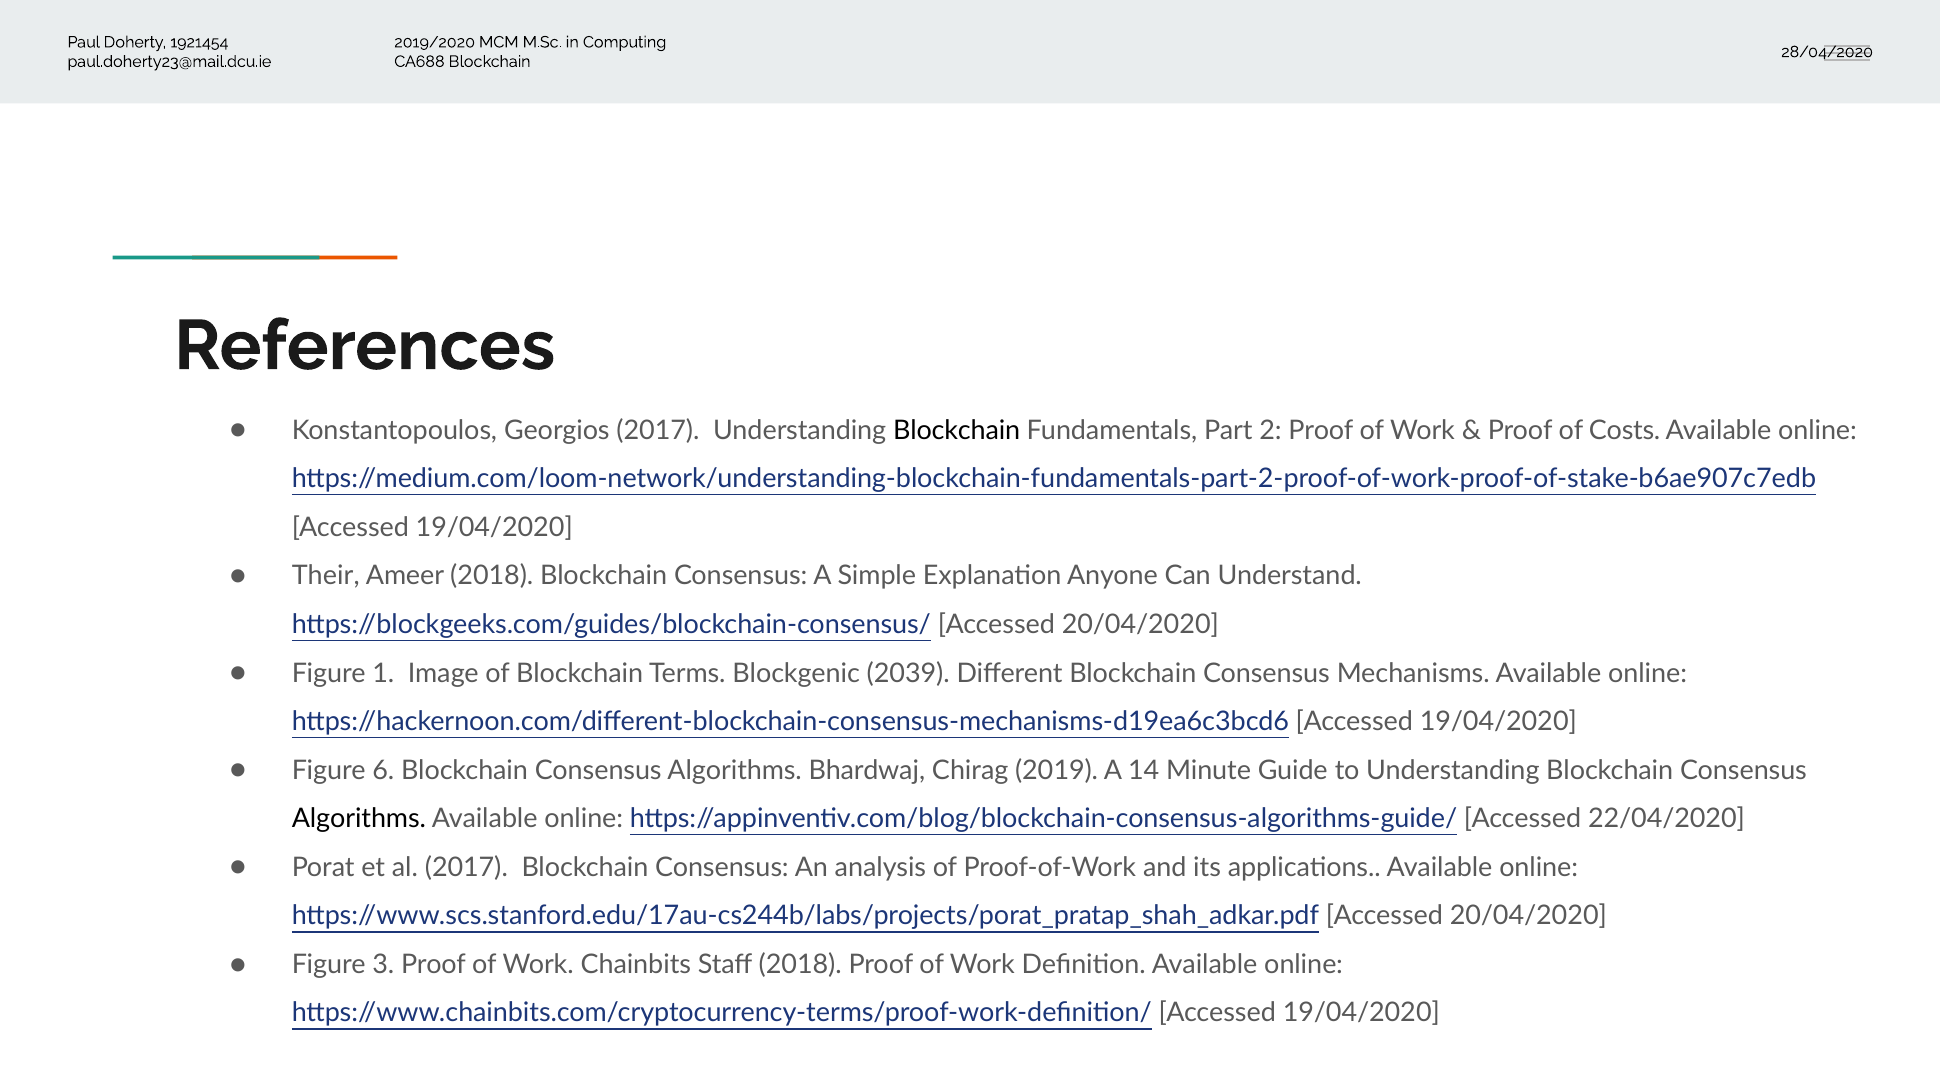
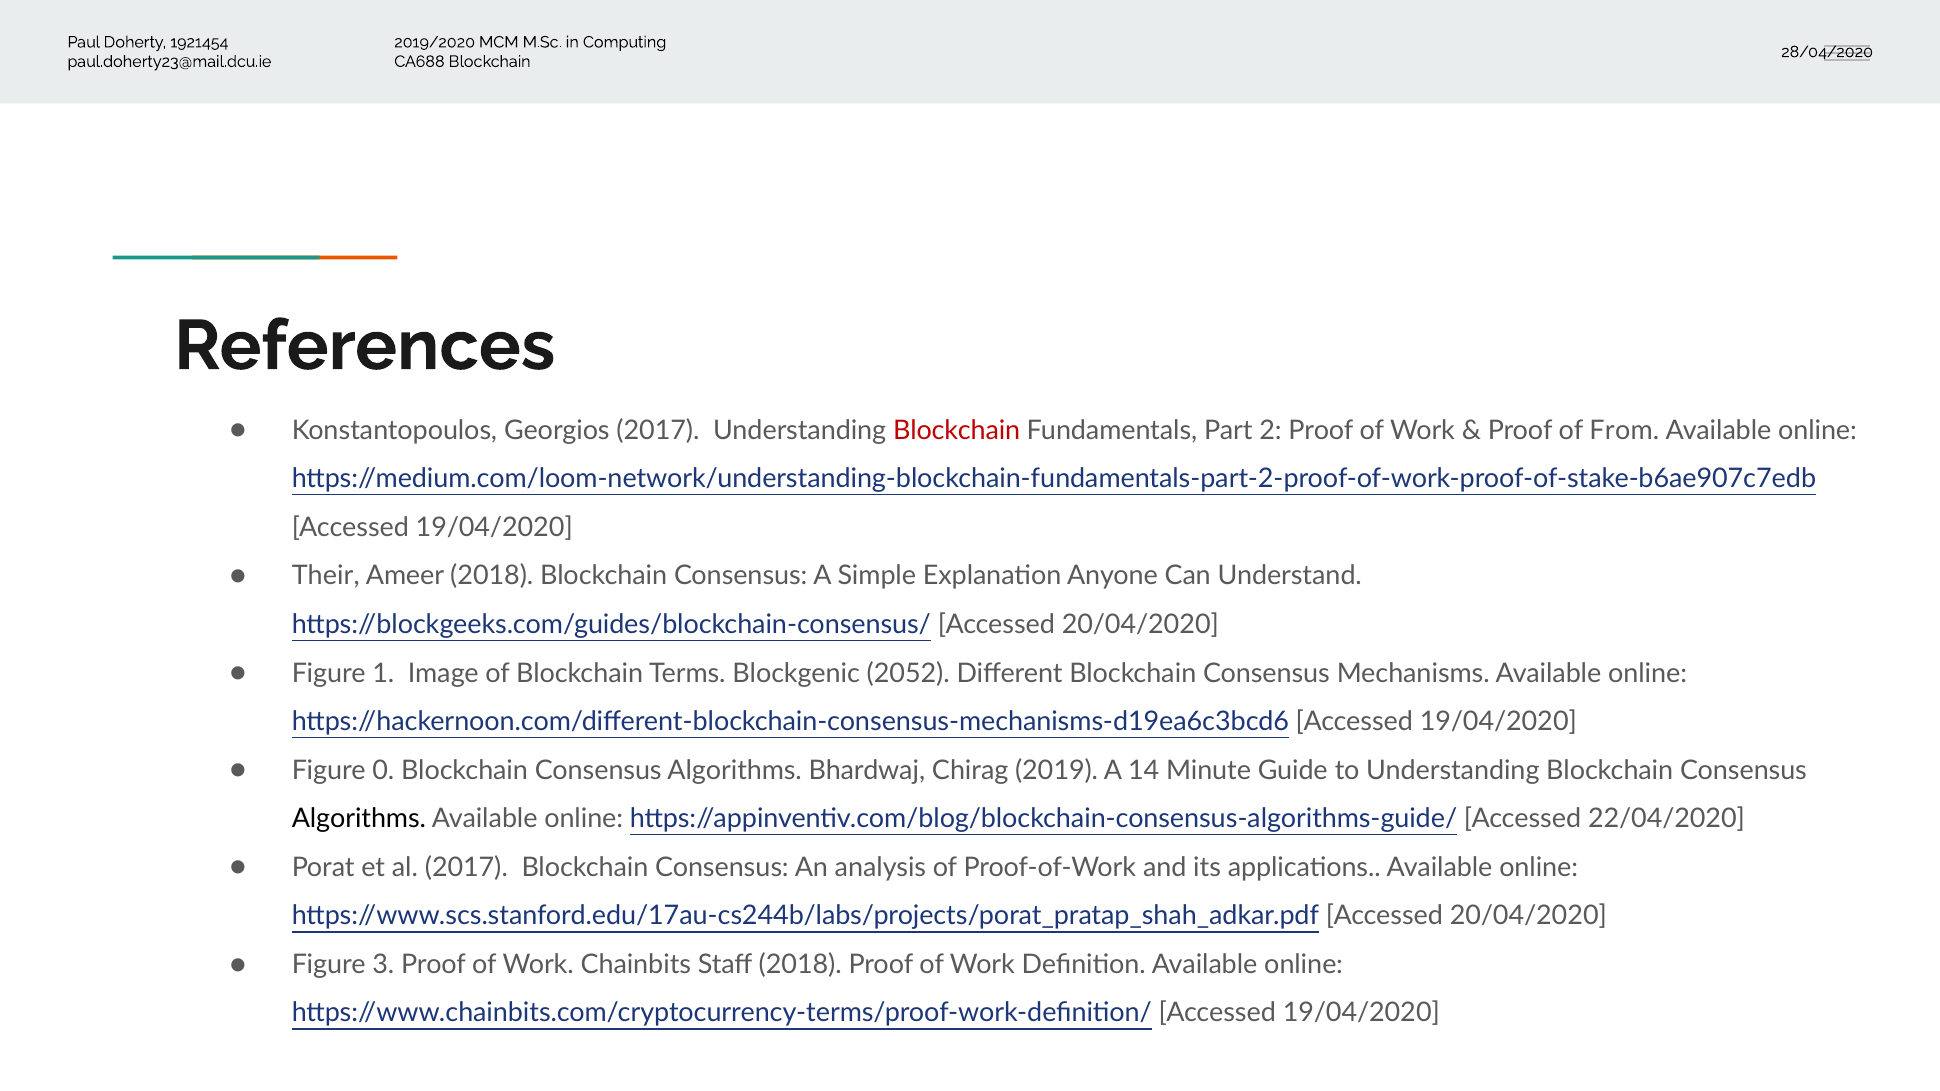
Blockchain at (957, 430) colour: black -> red
Costs: Costs -> From
2039: 2039 -> 2052
6: 6 -> 0
